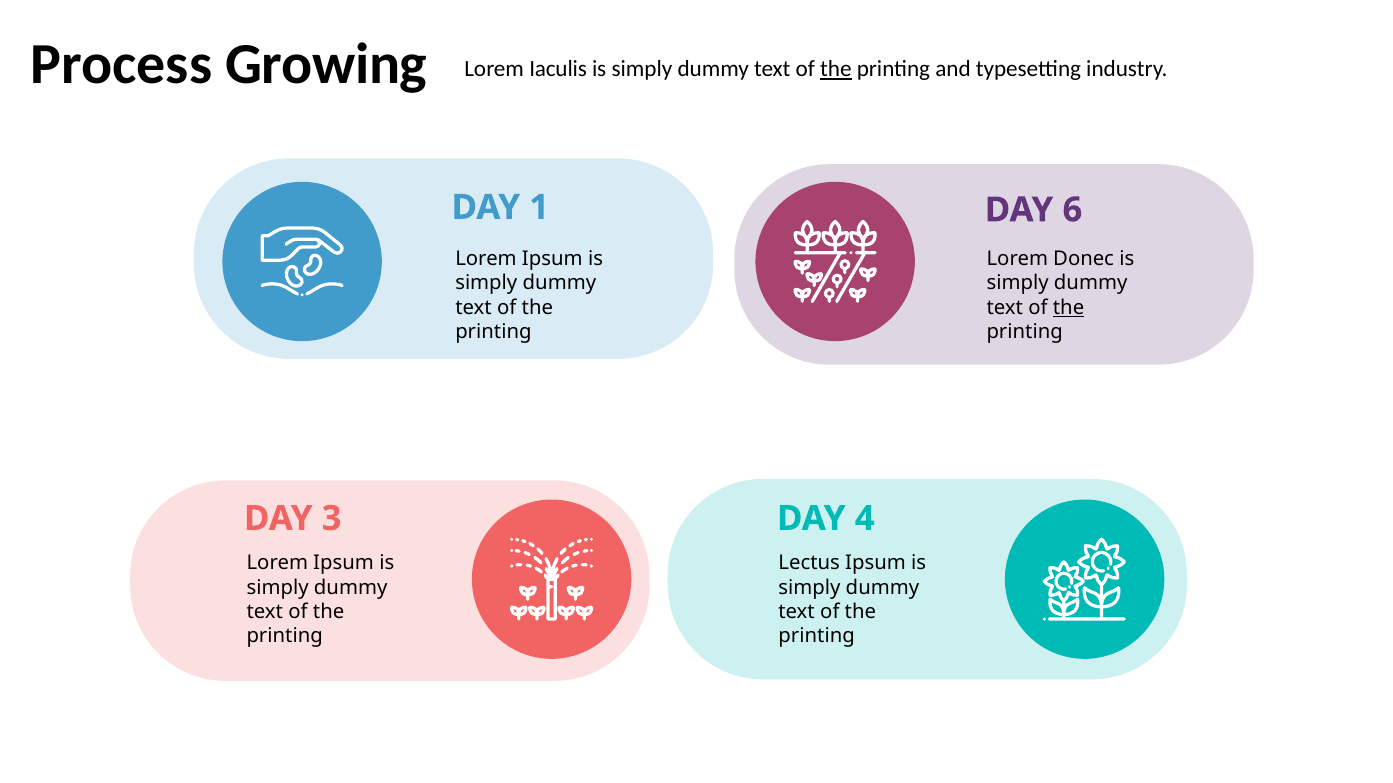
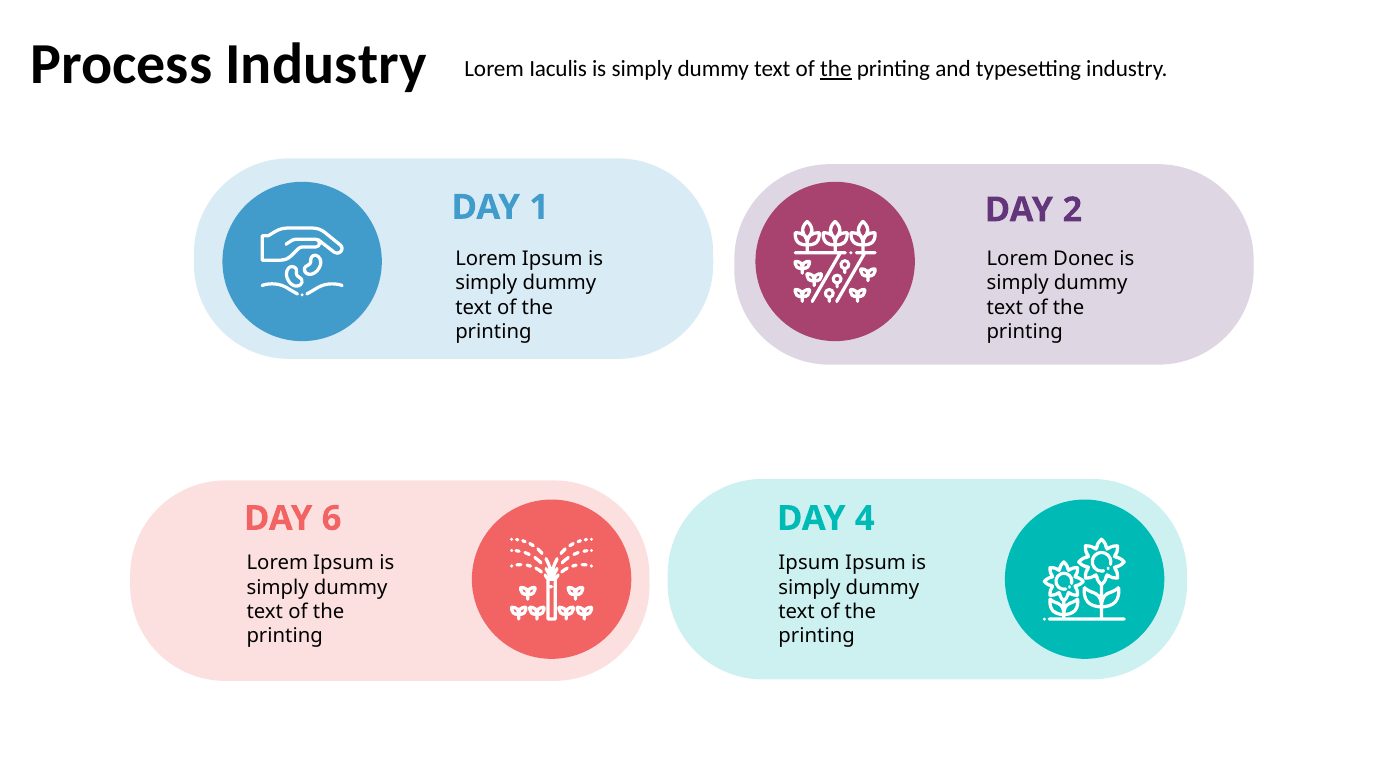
Process Growing: Growing -> Industry
6: 6 -> 2
the at (1069, 308) underline: present -> none
3: 3 -> 6
Lectus at (809, 563): Lectus -> Ipsum
